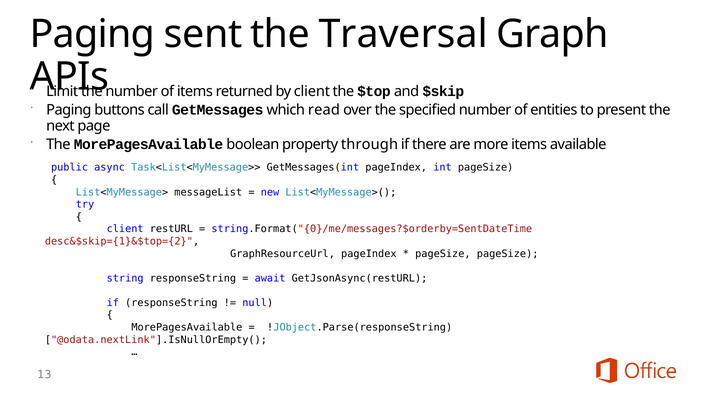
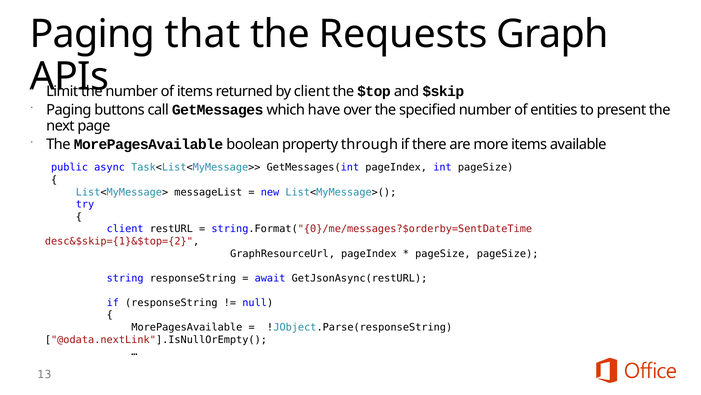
sent: sent -> that
Traversal: Traversal -> Requests
read: read -> have
